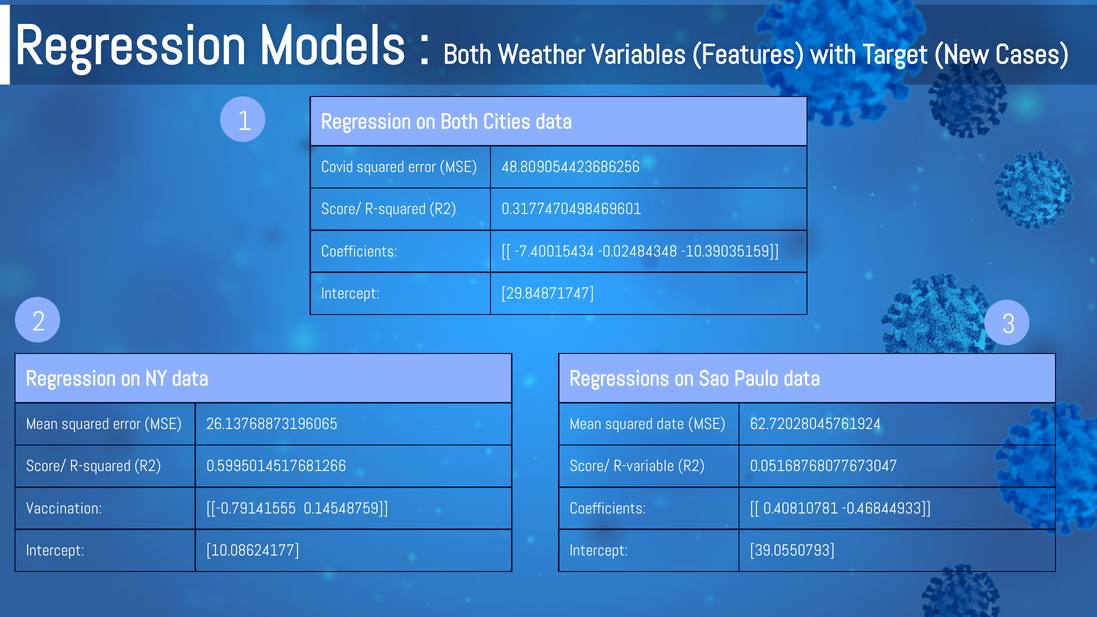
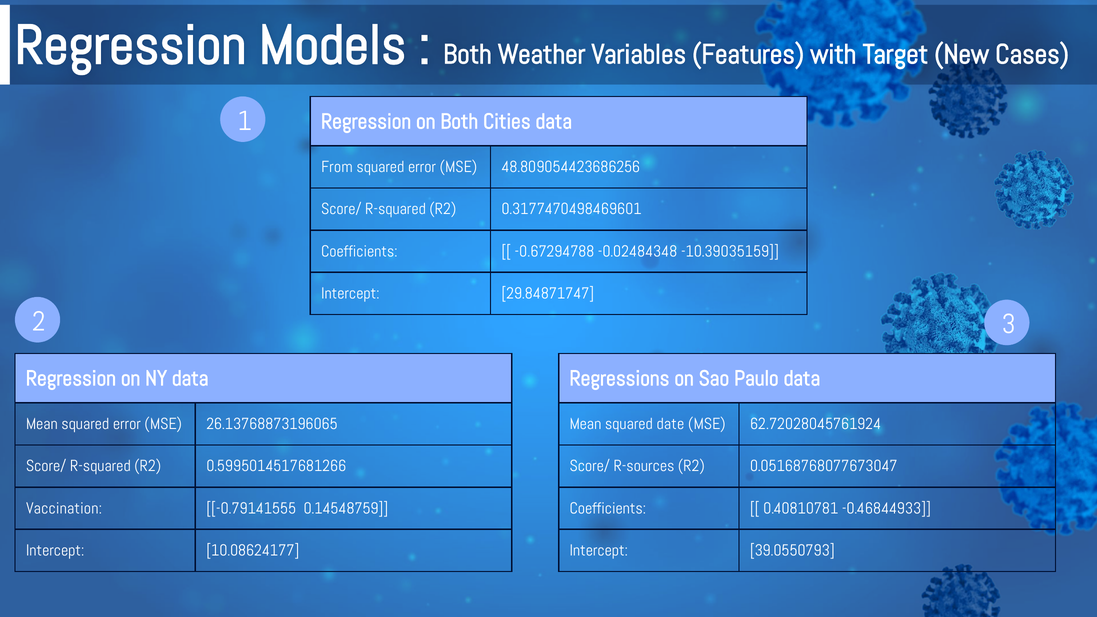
Covid: Covid -> From
-7.40015434: -7.40015434 -> -0.67294788
R-variable: R-variable -> R-sources
